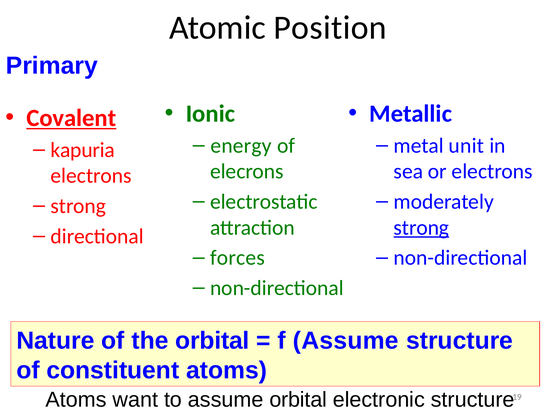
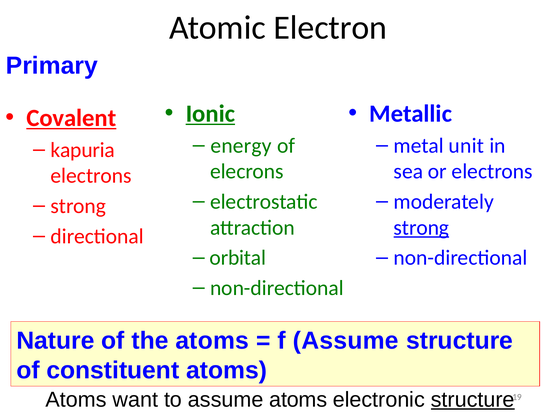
Position: Position -> Electron
Ionic underline: none -> present
forces: forces -> orbital
the orbital: orbital -> atoms
assume orbital: orbital -> atoms
structure at (473, 400) underline: none -> present
